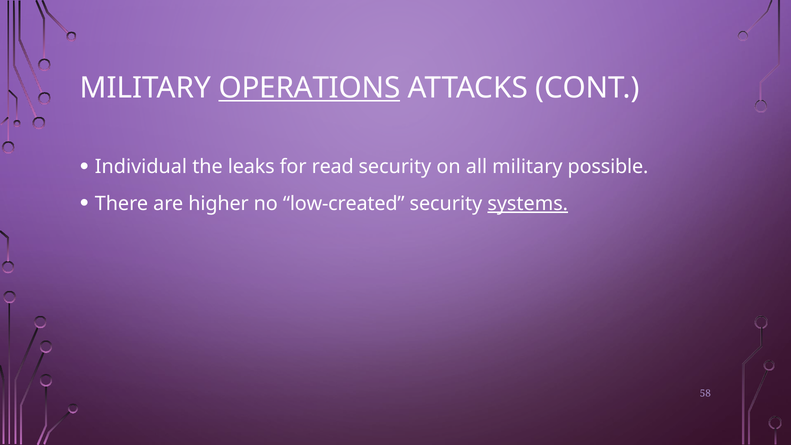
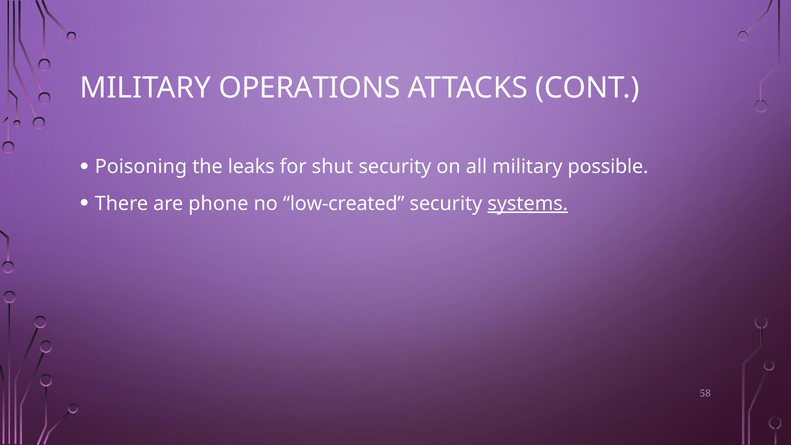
OPERATIONS underline: present -> none
Individual: Individual -> Poisoning
read: read -> shut
higher: higher -> phone
